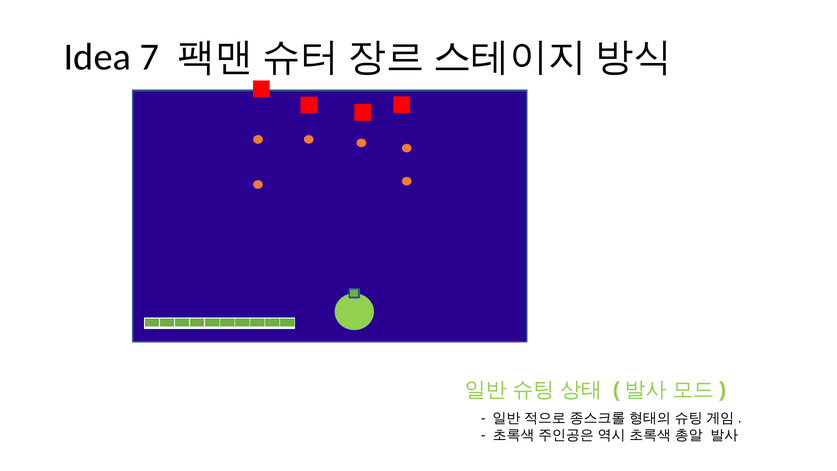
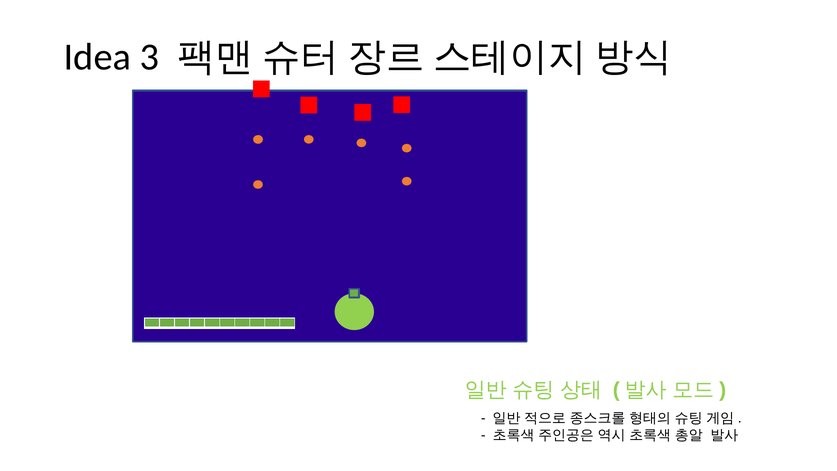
7: 7 -> 3
